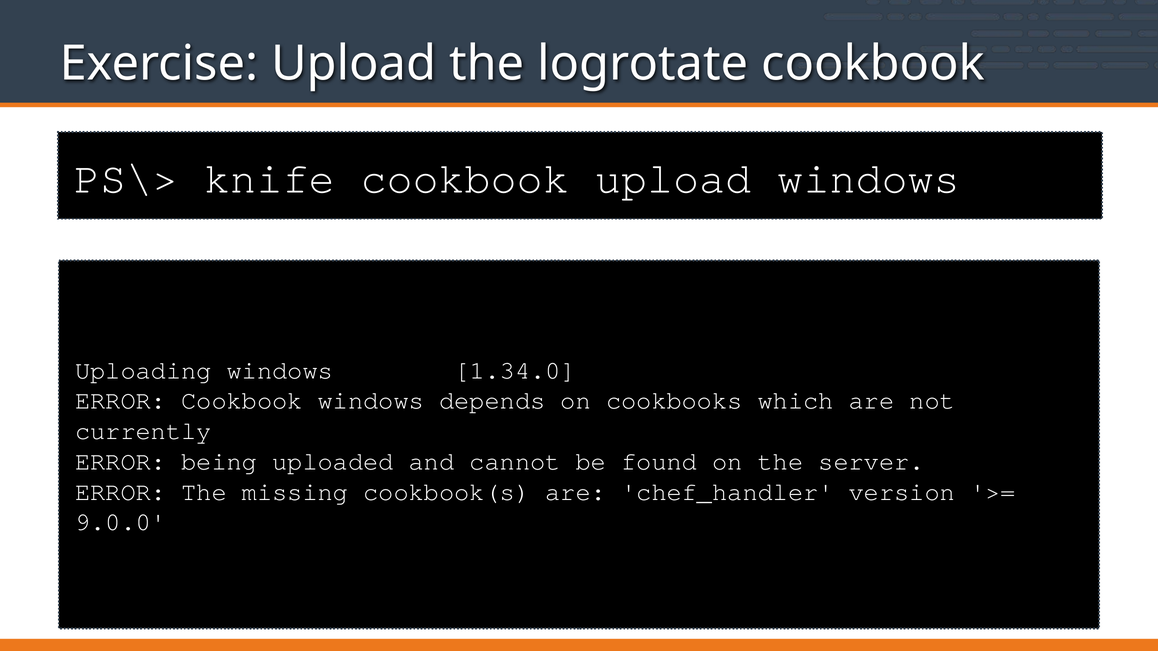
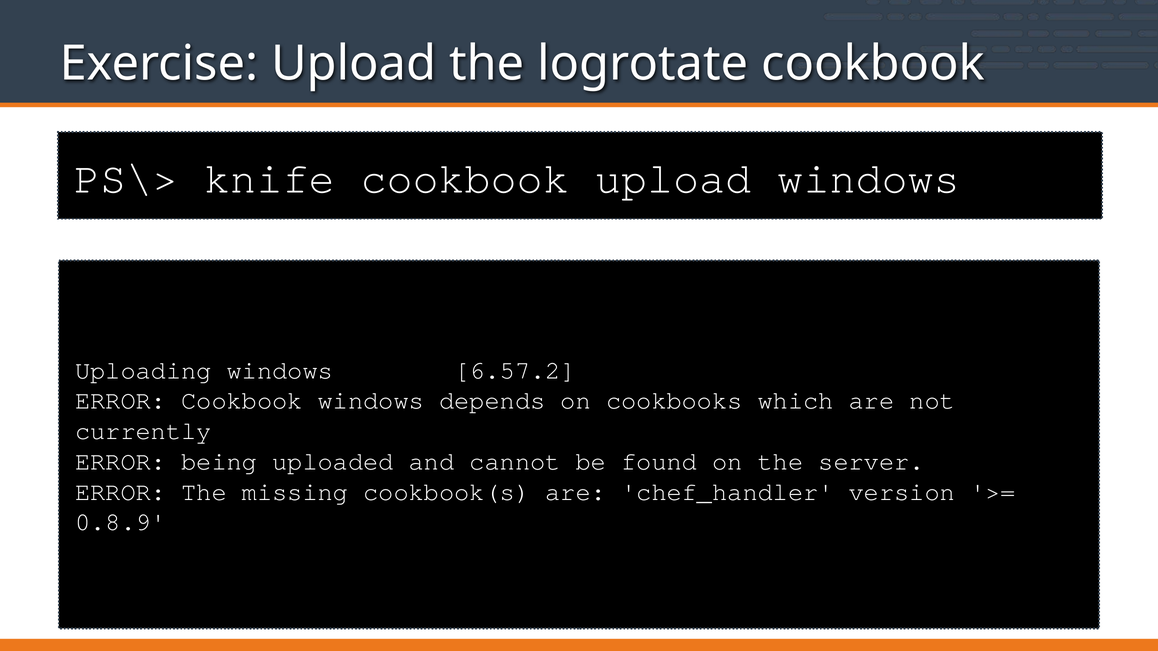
1.34.0: 1.34.0 -> 6.57.2
9.0.0: 9.0.0 -> 0.8.9
